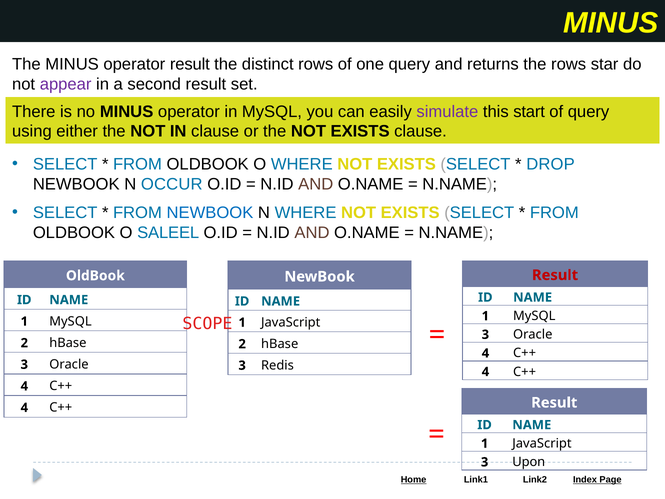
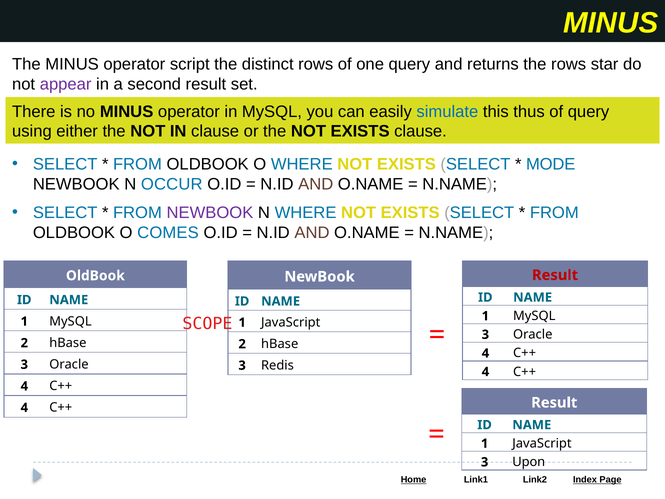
operator result: result -> script
simulate colour: purple -> blue
start: start -> thus
DROP: DROP -> MODE
NEWBOOK at (210, 213) colour: blue -> purple
SALEEL: SALEEL -> COMES
